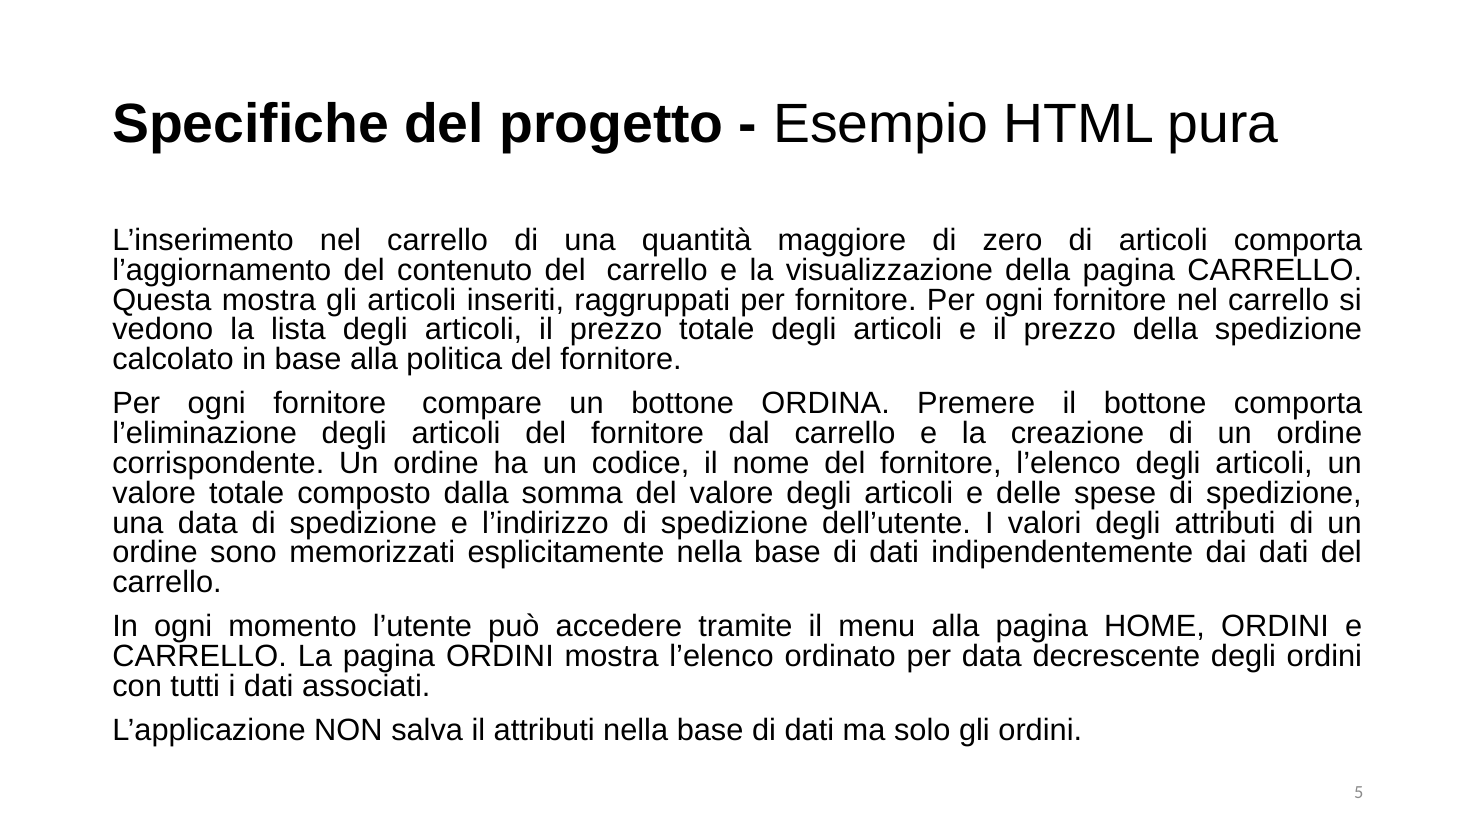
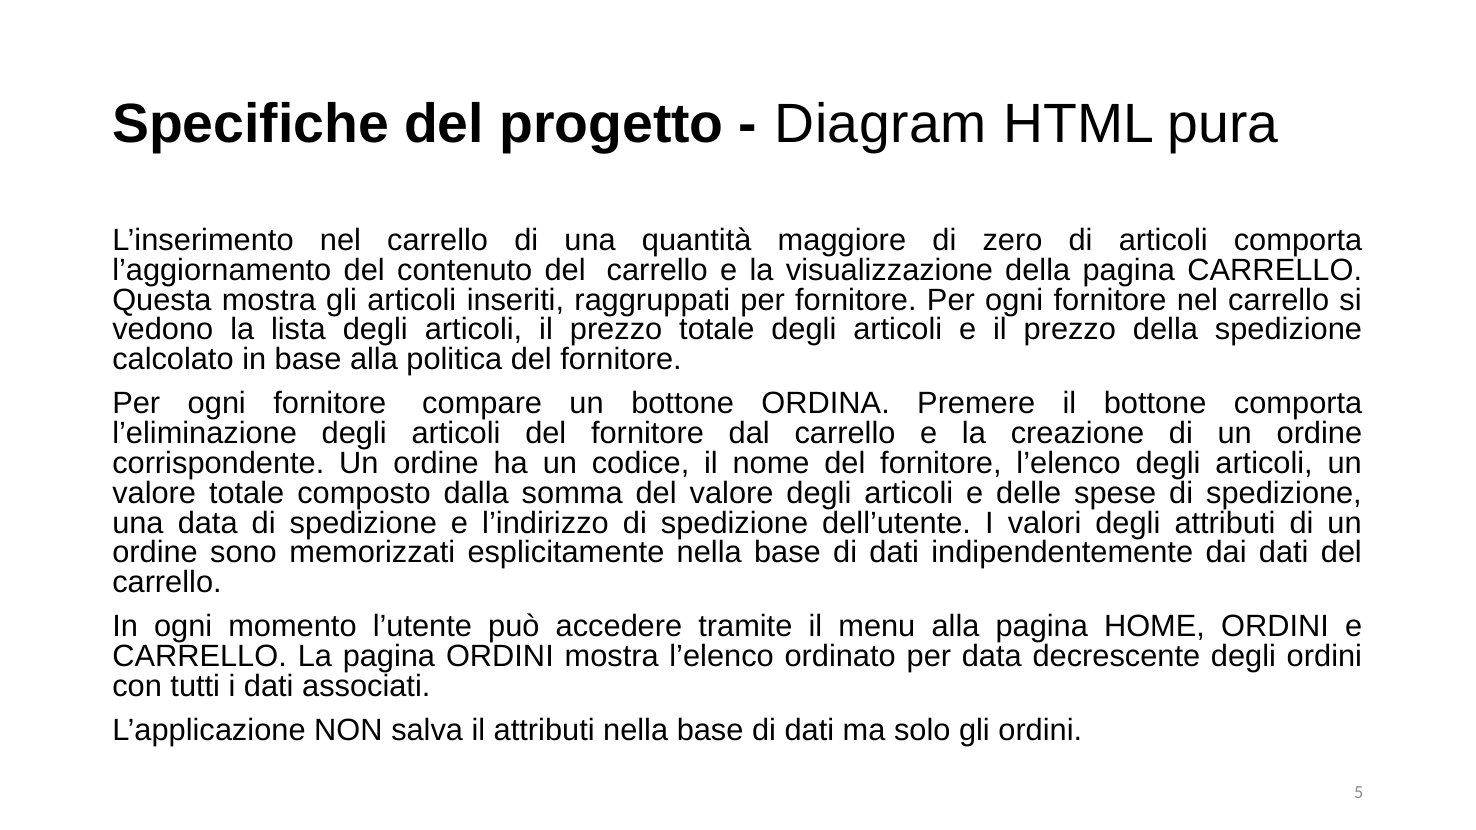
Esempio: Esempio -> Diagram
